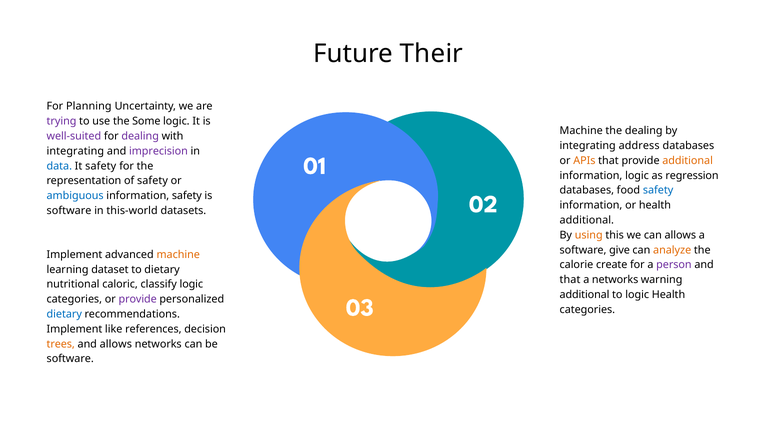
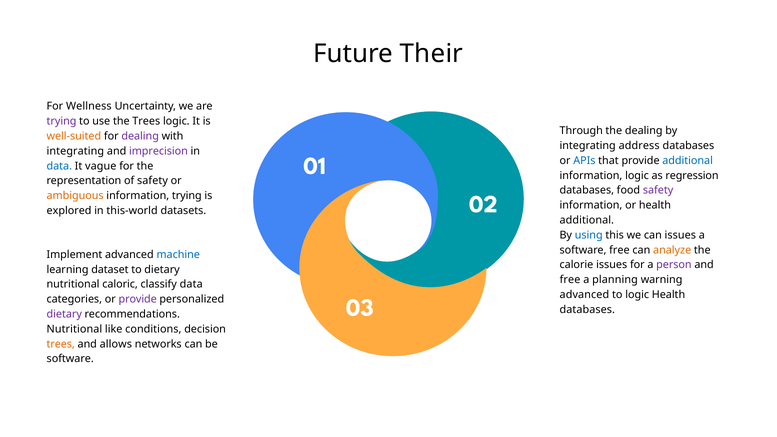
Planning: Planning -> Wellness
the Some: Some -> Trees
Machine at (581, 131): Machine -> Through
well-suited colour: purple -> orange
APIs colour: orange -> blue
additional at (688, 161) colour: orange -> blue
It safety: safety -> vague
safety at (658, 190) colour: blue -> purple
ambiguous colour: blue -> orange
information safety: safety -> trying
software at (69, 211): software -> explored
using colour: orange -> blue
can allows: allows -> issues
software give: give -> free
machine at (178, 255) colour: orange -> blue
calorie create: create -> issues
that at (570, 280): that -> free
a networks: networks -> planning
classify logic: logic -> data
additional at (584, 295): additional -> advanced
categories at (587, 310): categories -> databases
dietary at (64, 314) colour: blue -> purple
Implement at (74, 329): Implement -> Nutritional
references: references -> conditions
